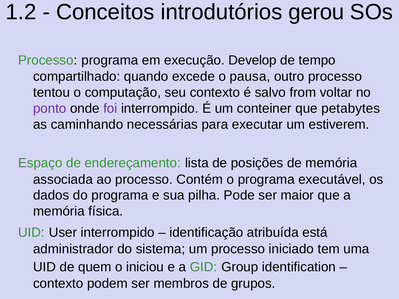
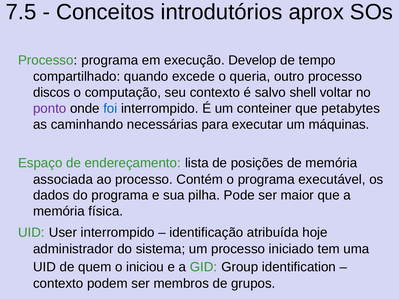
1.2: 1.2 -> 7.5
gerou: gerou -> aprox
pausa: pausa -> queria
tentou: tentou -> discos
from: from -> shell
foi colour: purple -> blue
estiverem: estiverem -> máquinas
está: está -> hoje
